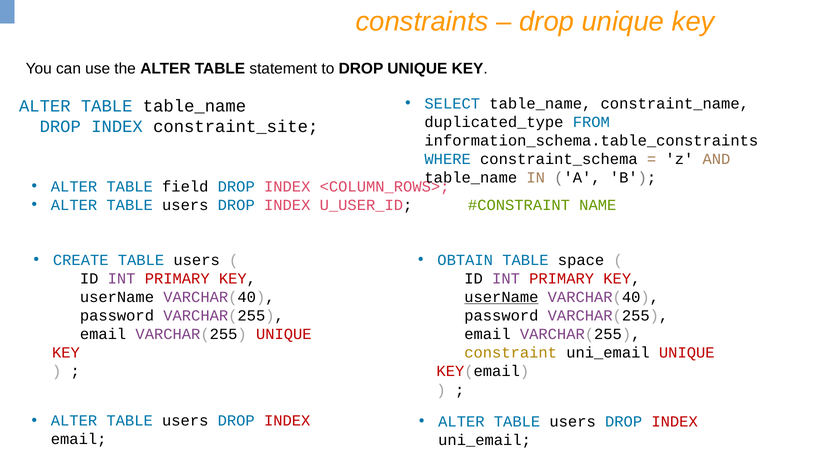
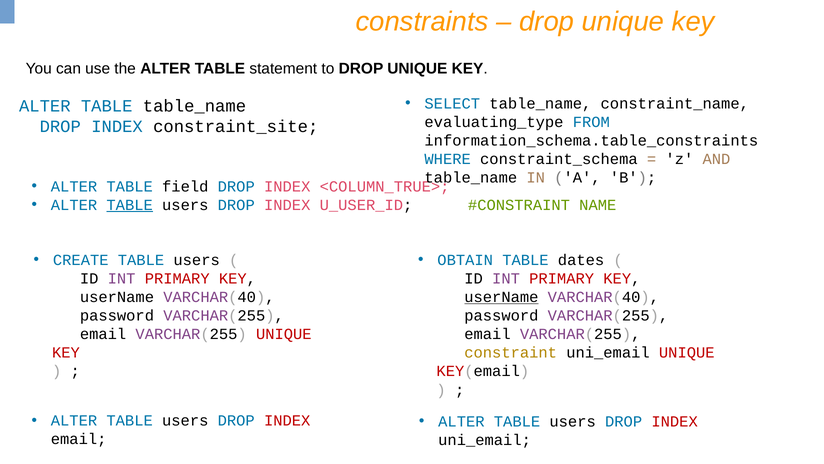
duplicated_type: duplicated_type -> evaluating_type
<COLUMN_ROWS>: <COLUMN_ROWS> -> <COLUMN_TRUE>
TABLE at (130, 205) underline: none -> present
space: space -> dates
